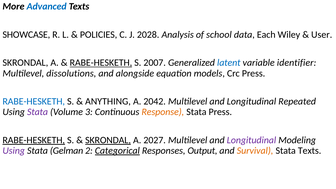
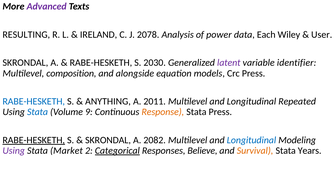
Advanced colour: blue -> purple
SHOWCASE: SHOWCASE -> RESULTING
POLICIES: POLICIES -> IRELAND
2028: 2028 -> 2078
school: school -> power
RABE-HESKETH at (101, 63) underline: present -> none
2007: 2007 -> 2030
latent colour: blue -> purple
dissolutions: dissolutions -> composition
2042: 2042 -> 2011
Stata at (38, 112) colour: purple -> blue
3: 3 -> 9
SKRONDAL at (108, 140) underline: present -> none
2027: 2027 -> 2082
Longitudinal at (251, 140) colour: purple -> blue
Gelman: Gelman -> Market
Output: Output -> Believe
Stata Texts: Texts -> Years
